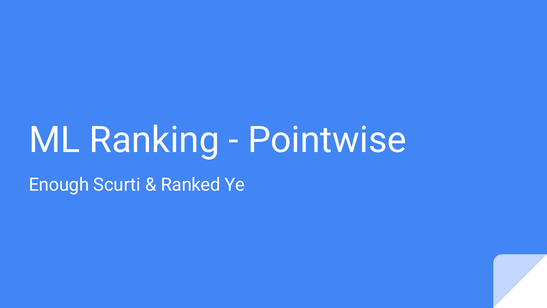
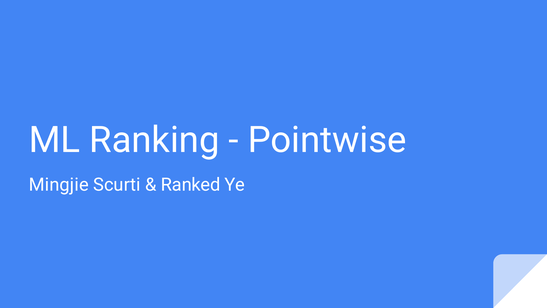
Enough: Enough -> Mingjie
